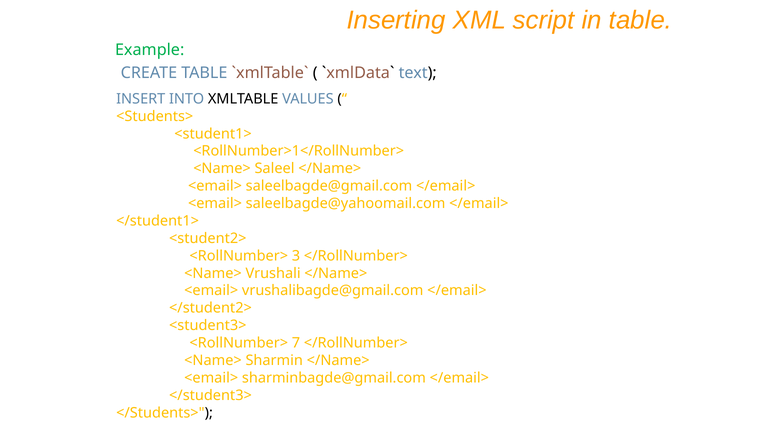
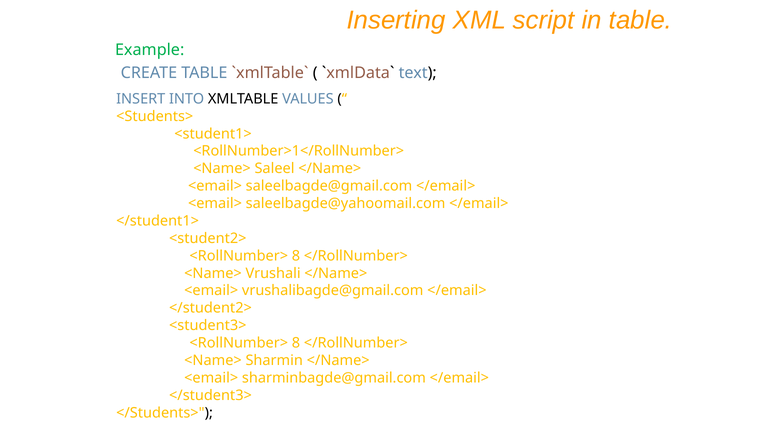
3 at (296, 256): 3 -> 8
7 at (296, 343): 7 -> 8
